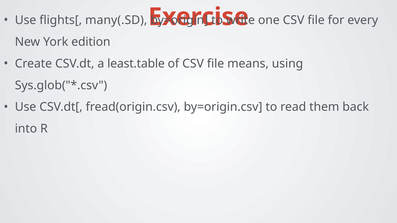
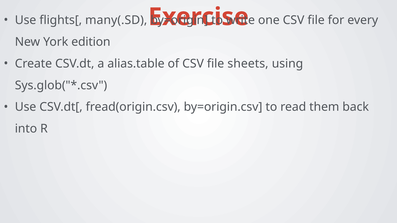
least.table: least.table -> alias.table
means: means -> sheets
